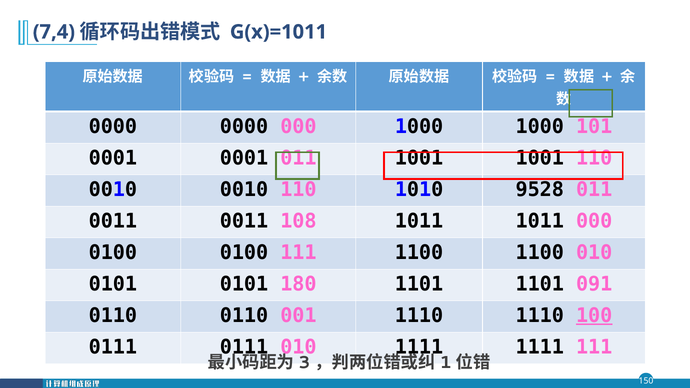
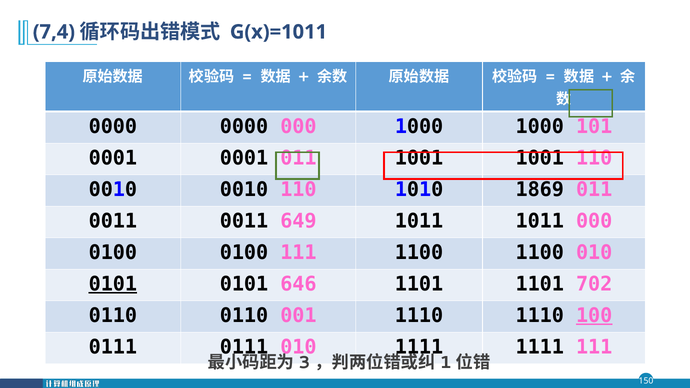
9528: 9528 -> 1869
108: 108 -> 649
0101 at (113, 284) underline: none -> present
180: 180 -> 646
091: 091 -> 702
